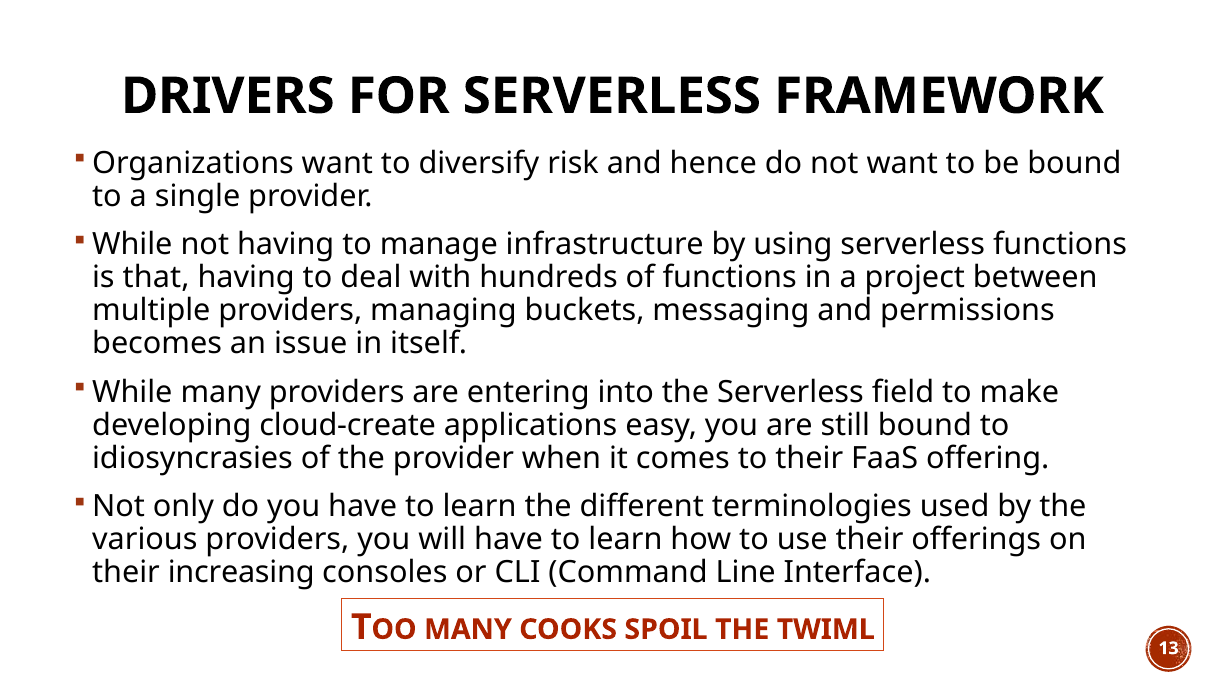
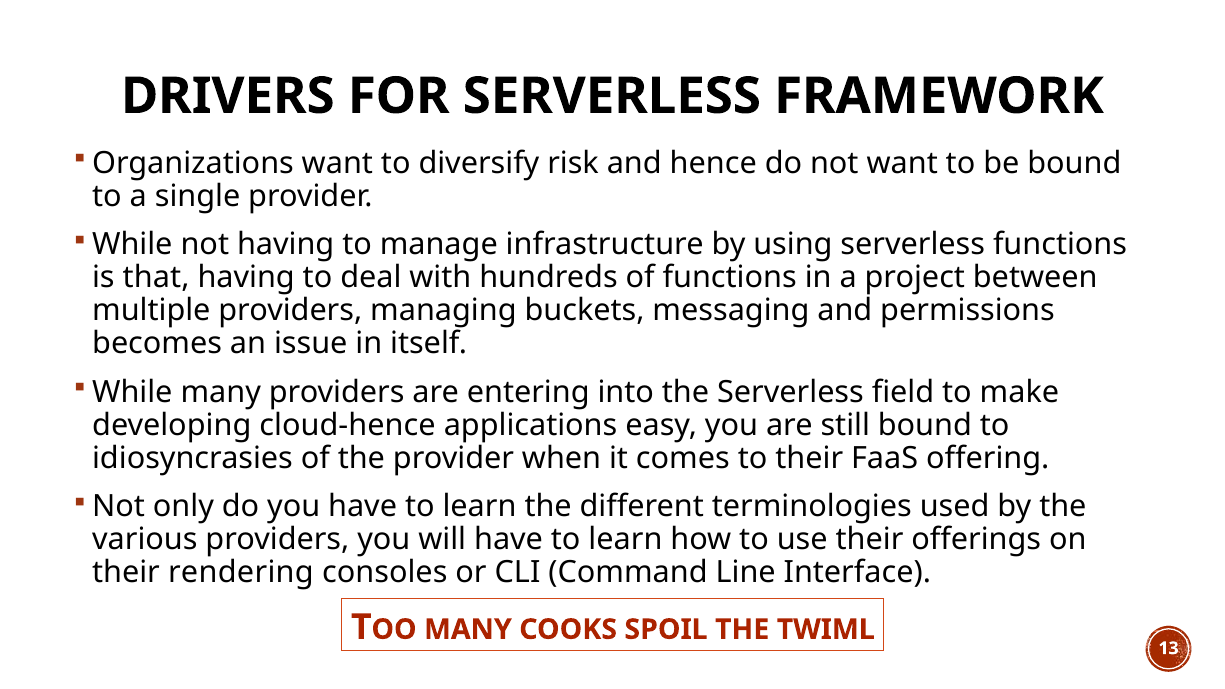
cloud-create: cloud-create -> cloud-hence
increasing: increasing -> rendering
